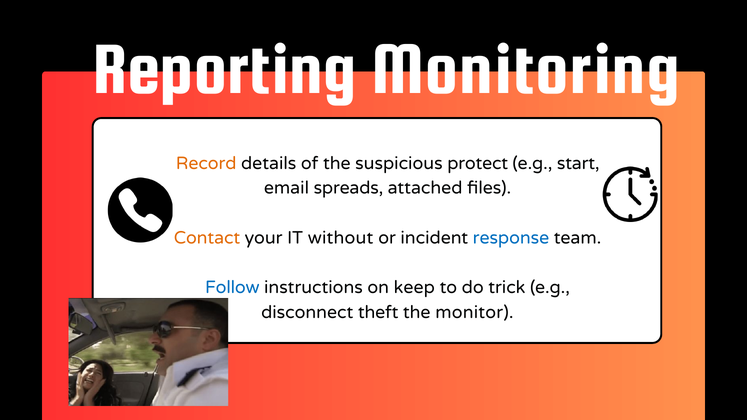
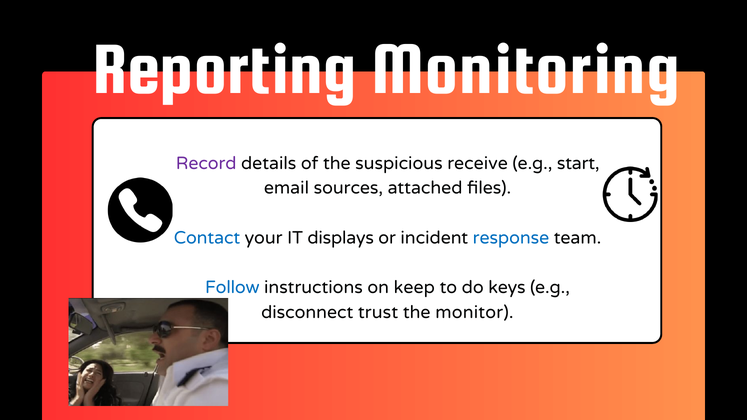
Record colour: orange -> purple
protect: protect -> receive
spreads: spreads -> sources
Contact colour: orange -> blue
without: without -> displays
trick: trick -> keys
theft: theft -> trust
